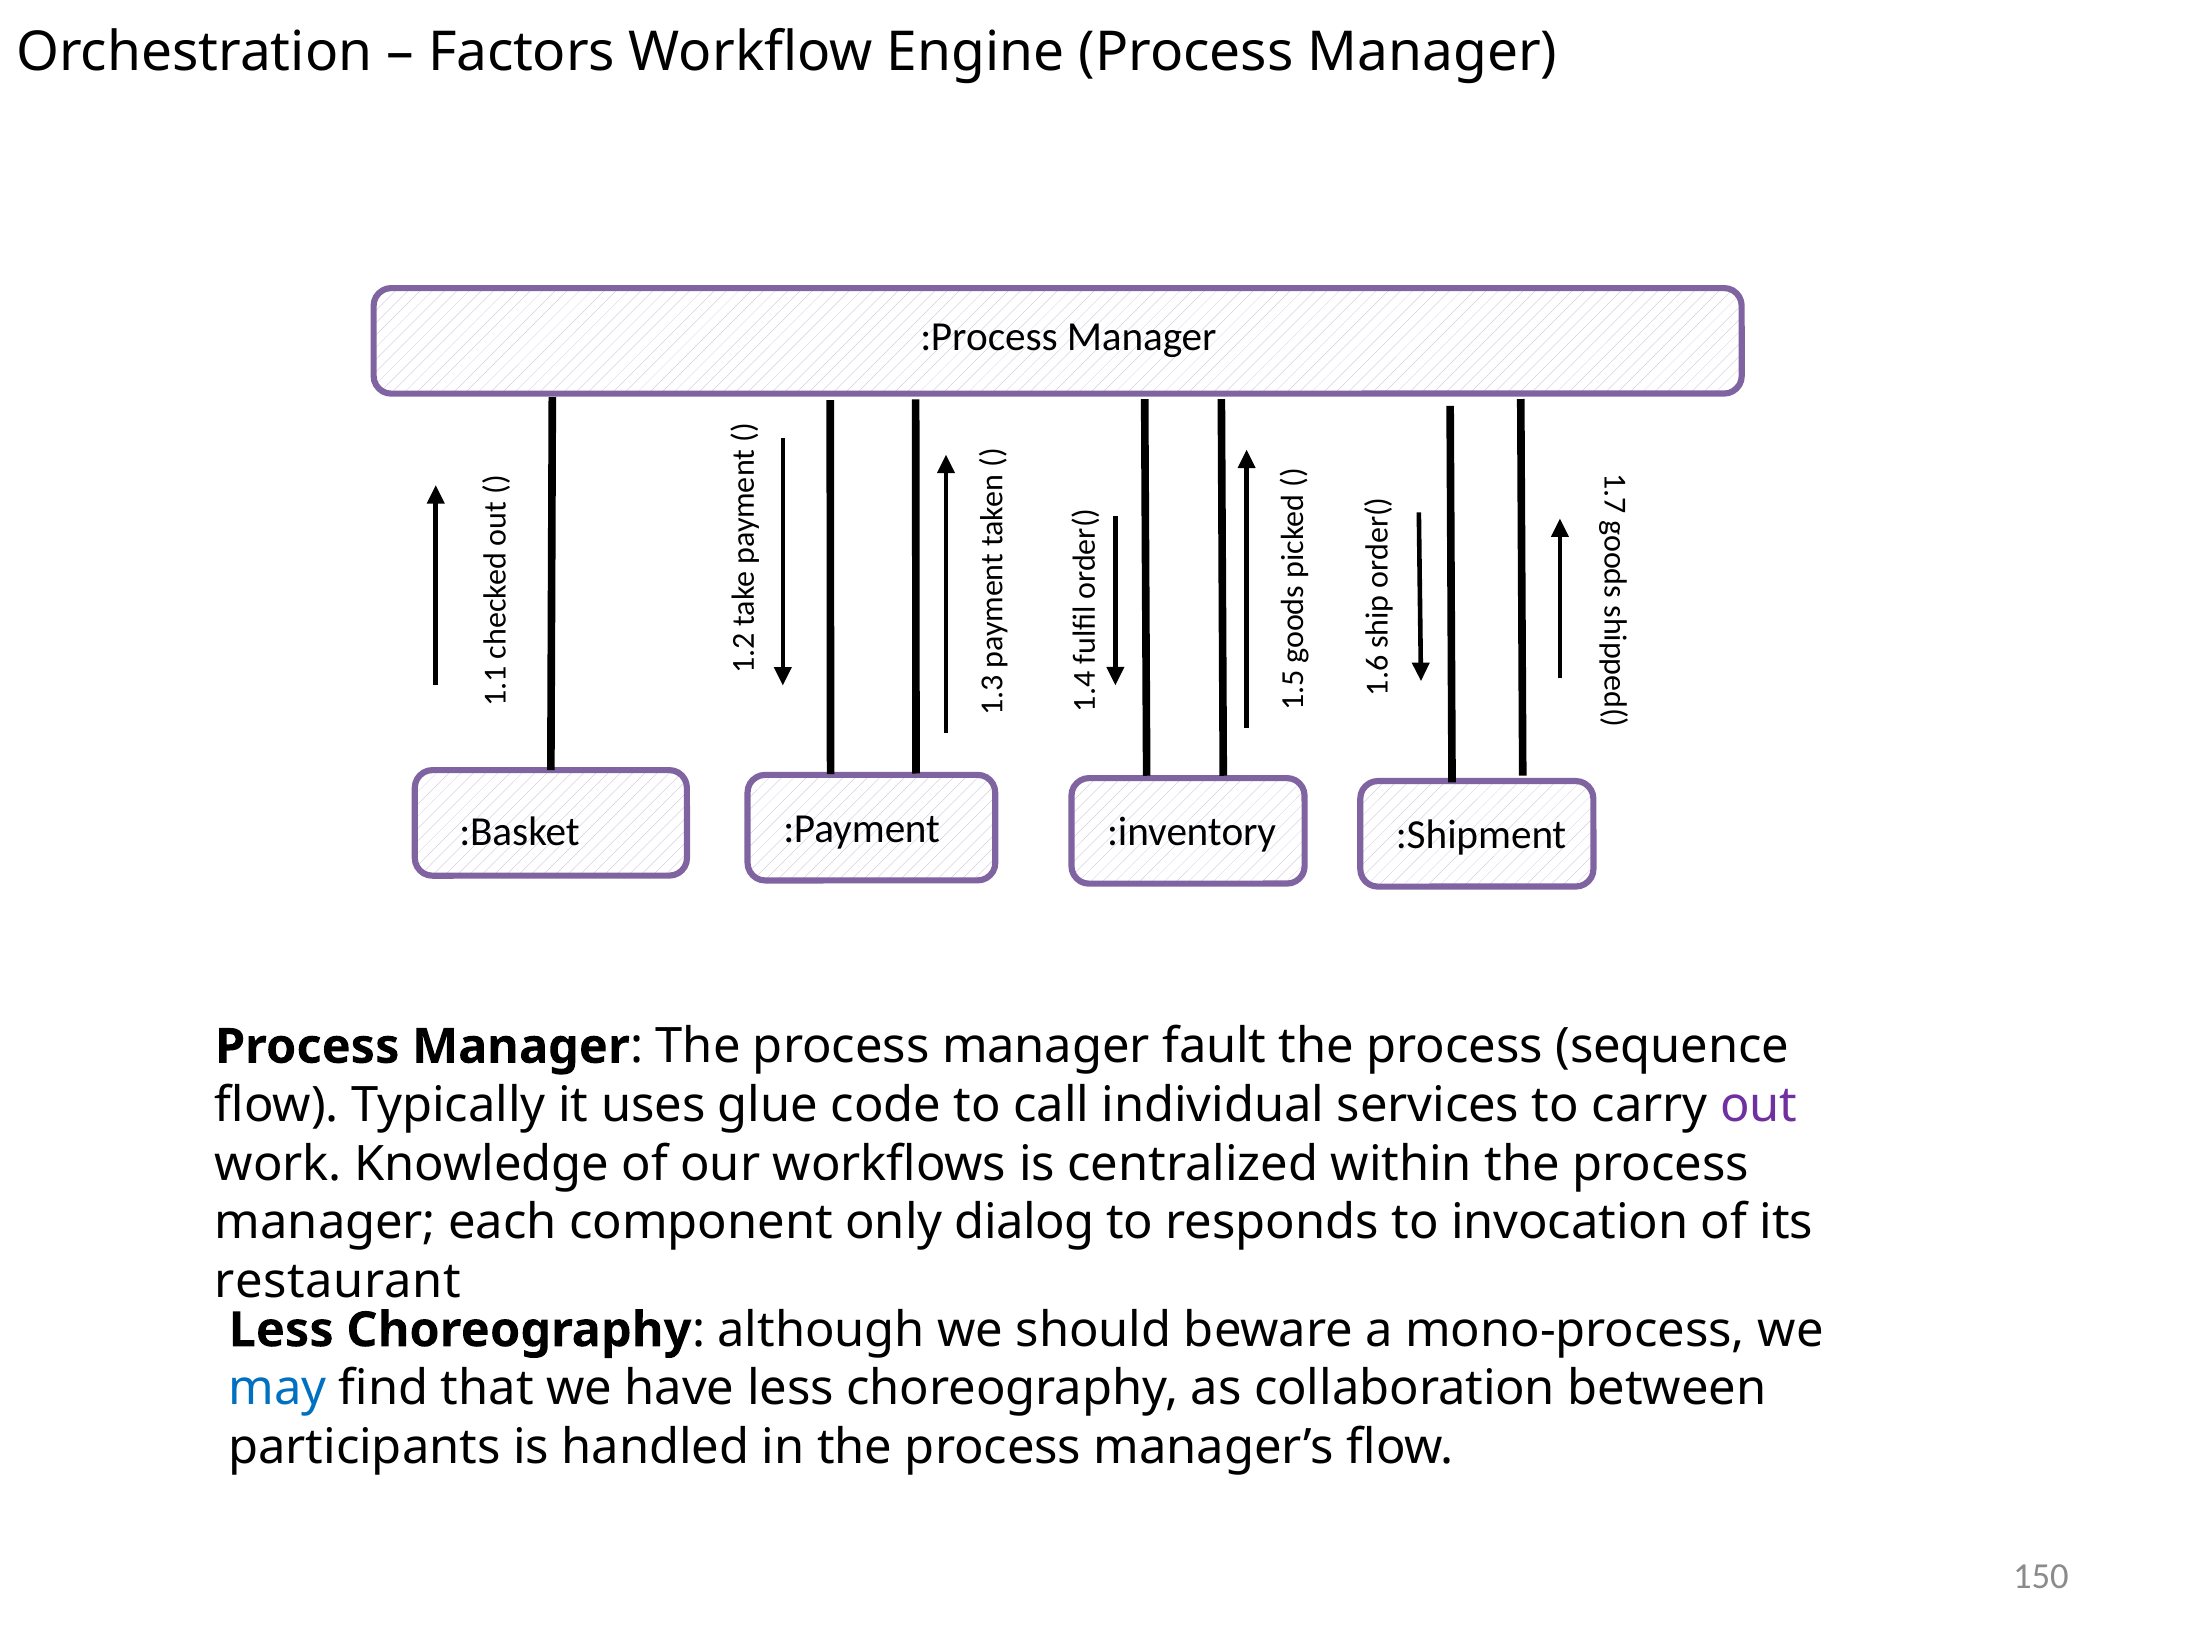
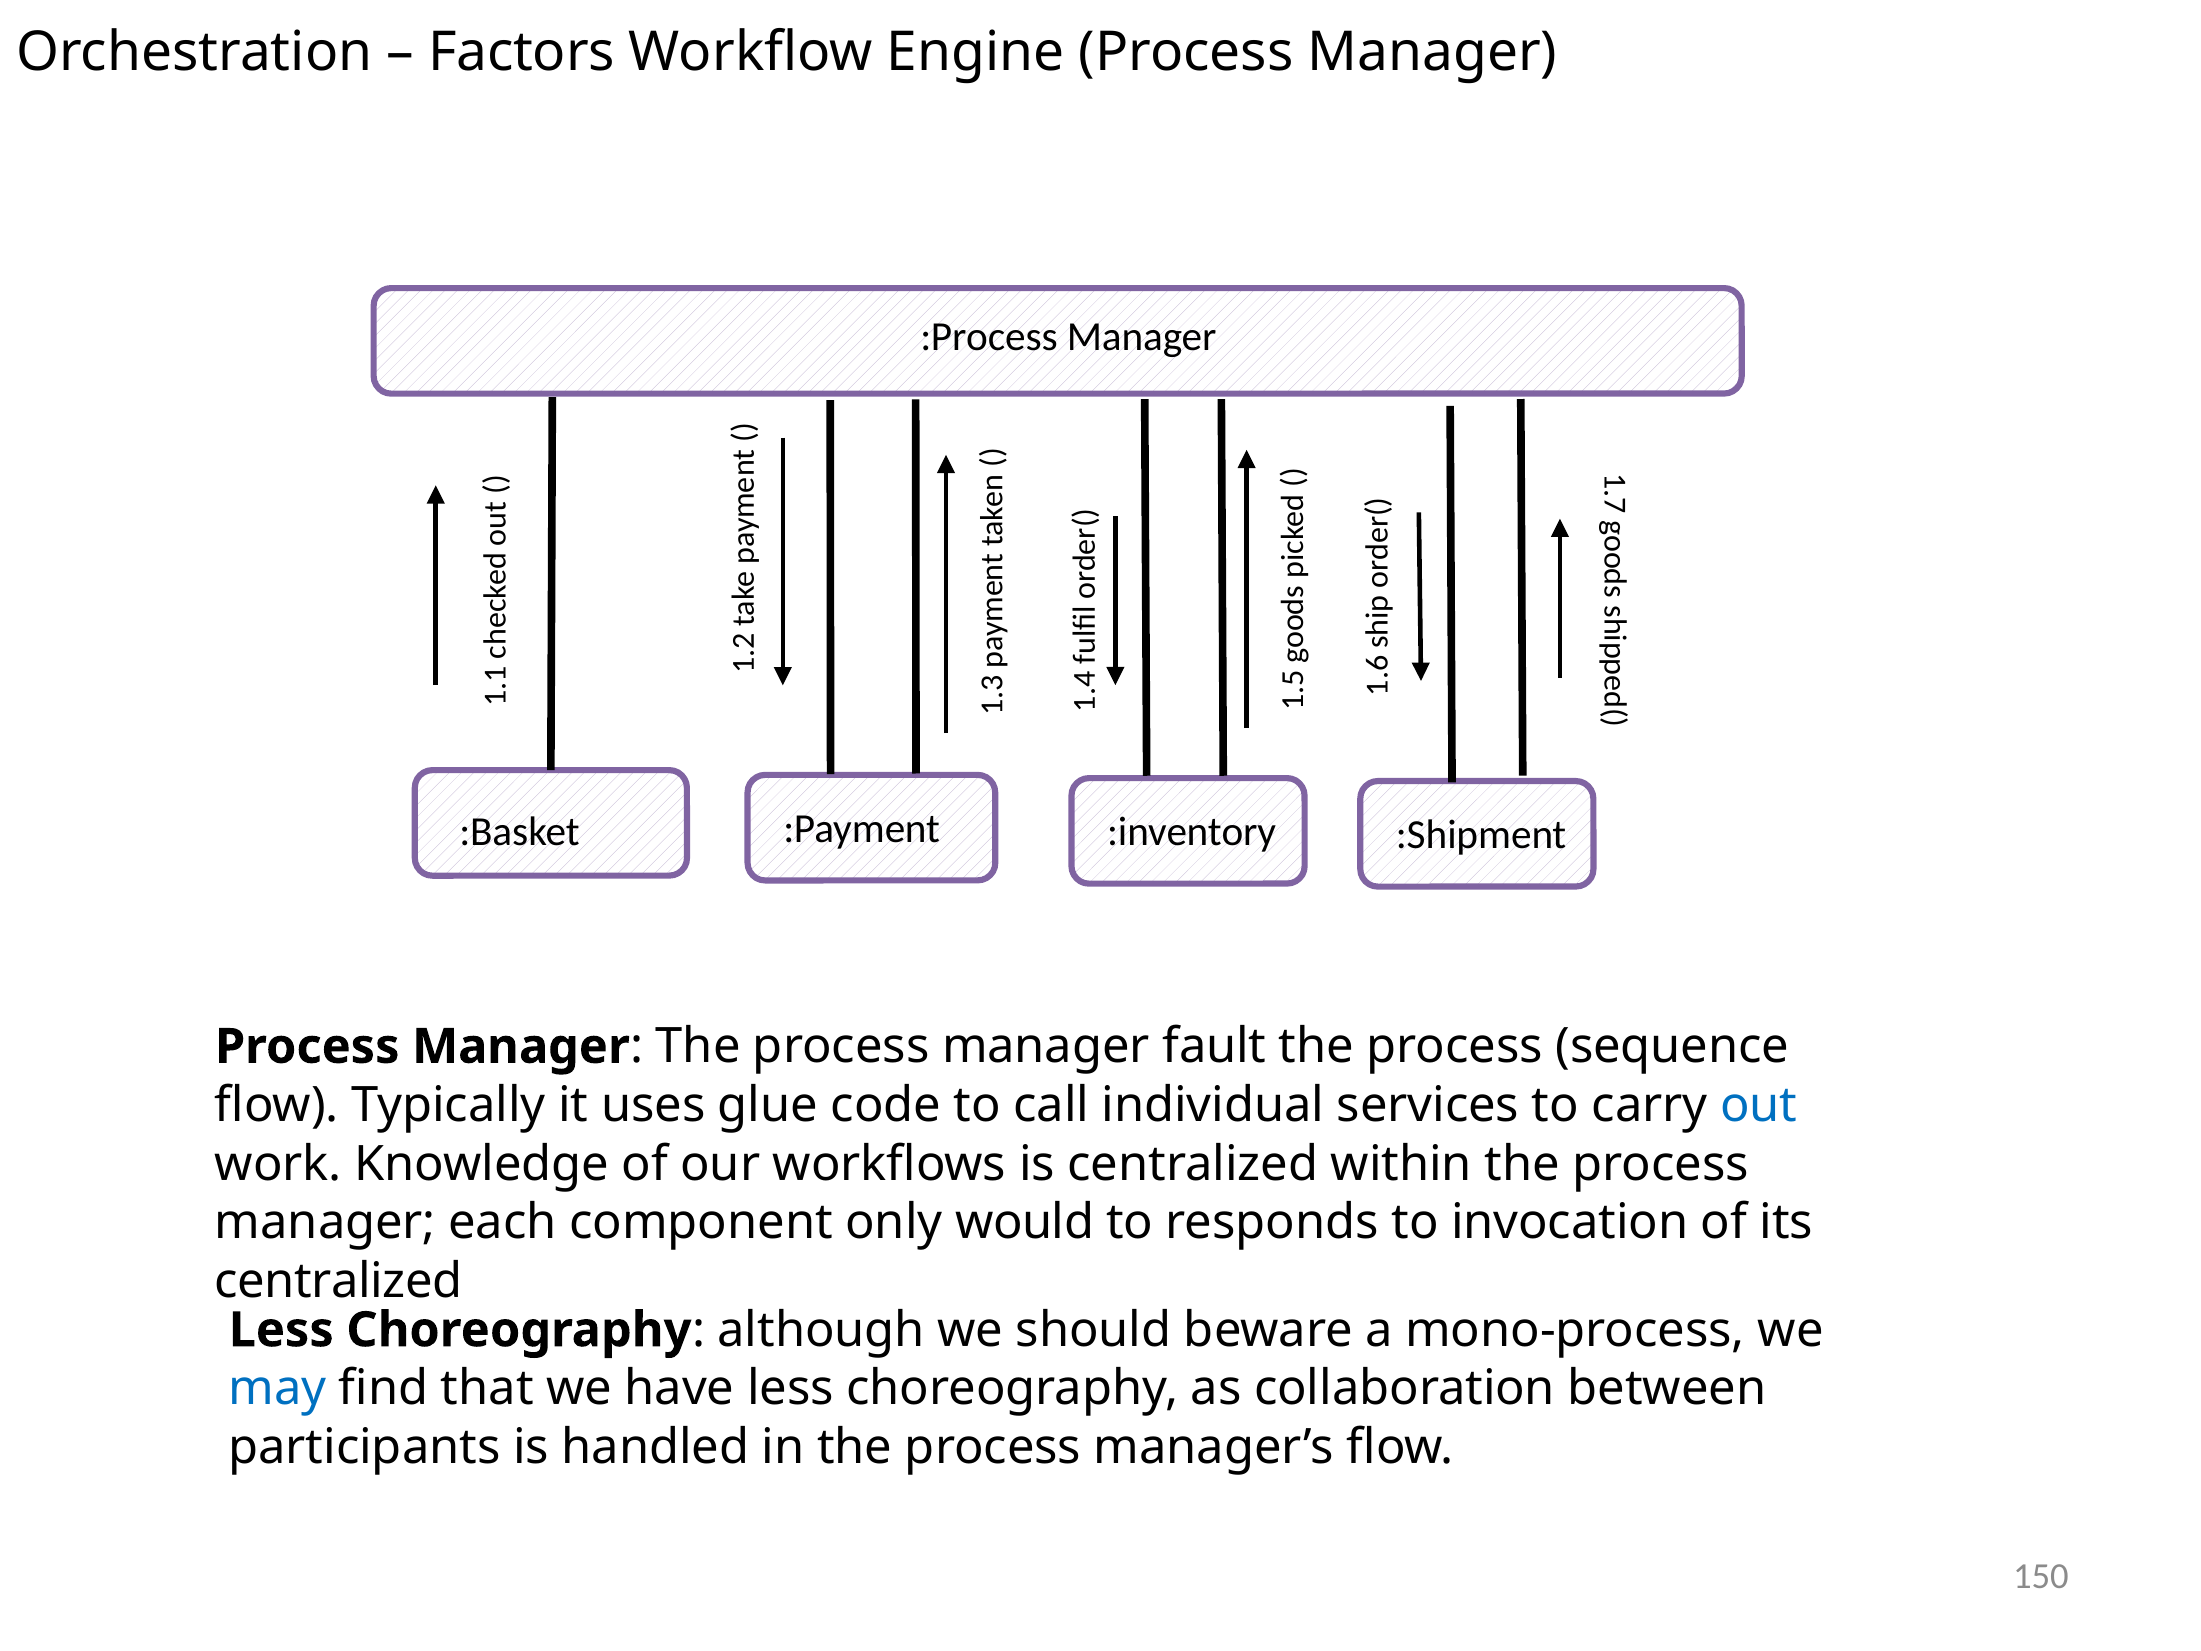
out colour: purple -> blue
dialog: dialog -> would
restaurant at (338, 1281): restaurant -> centralized
